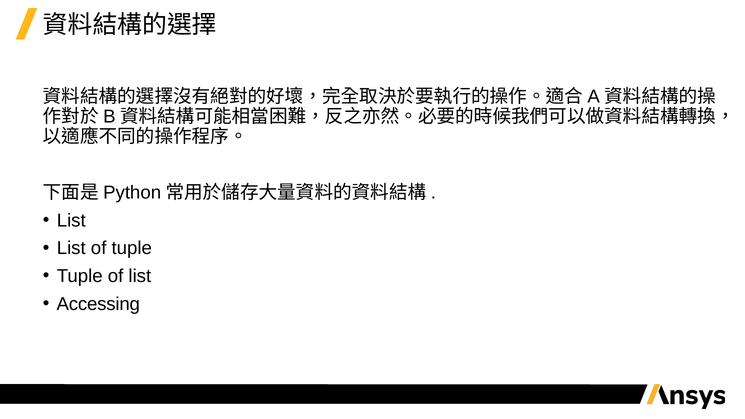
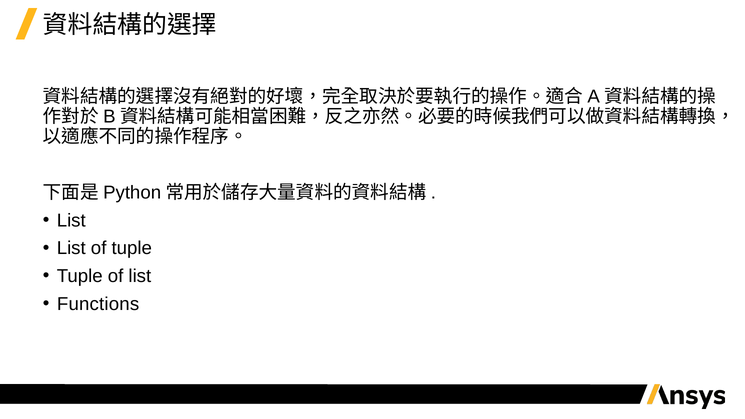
Accessing: Accessing -> Functions
